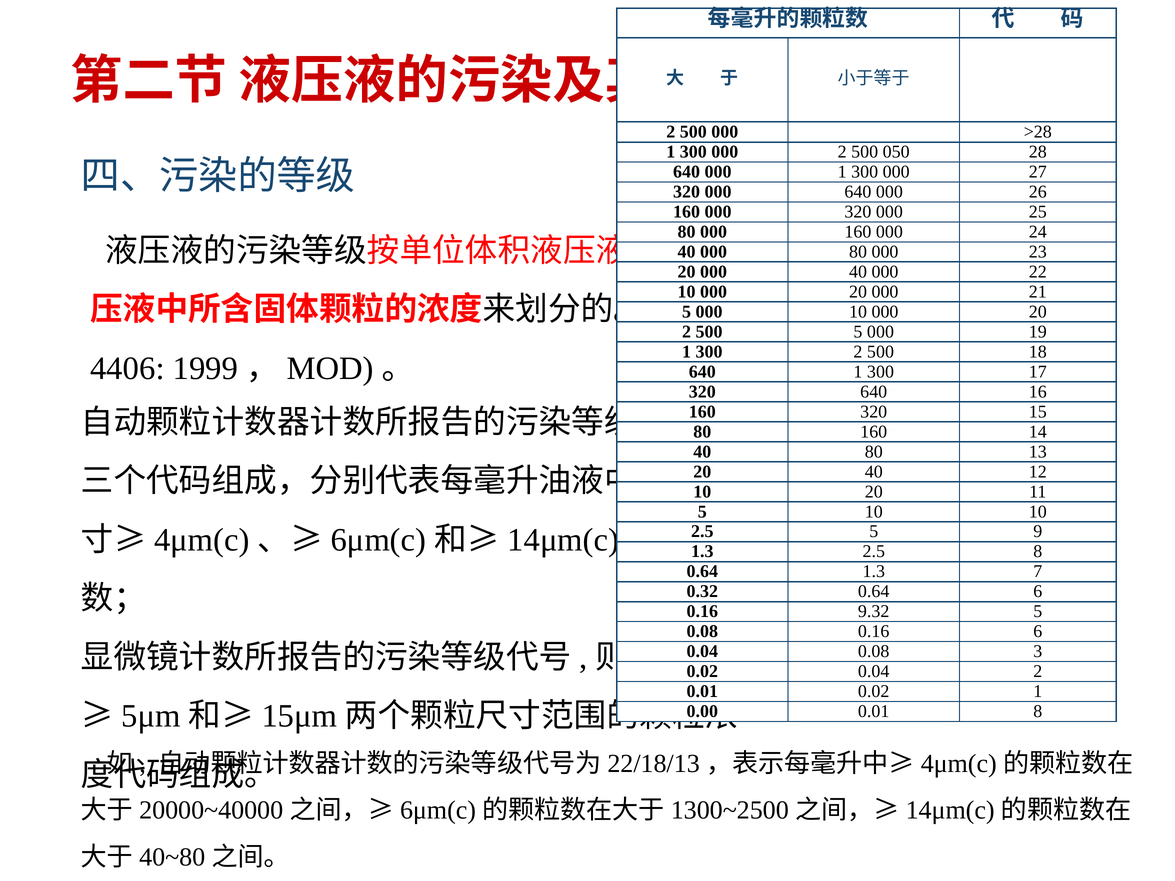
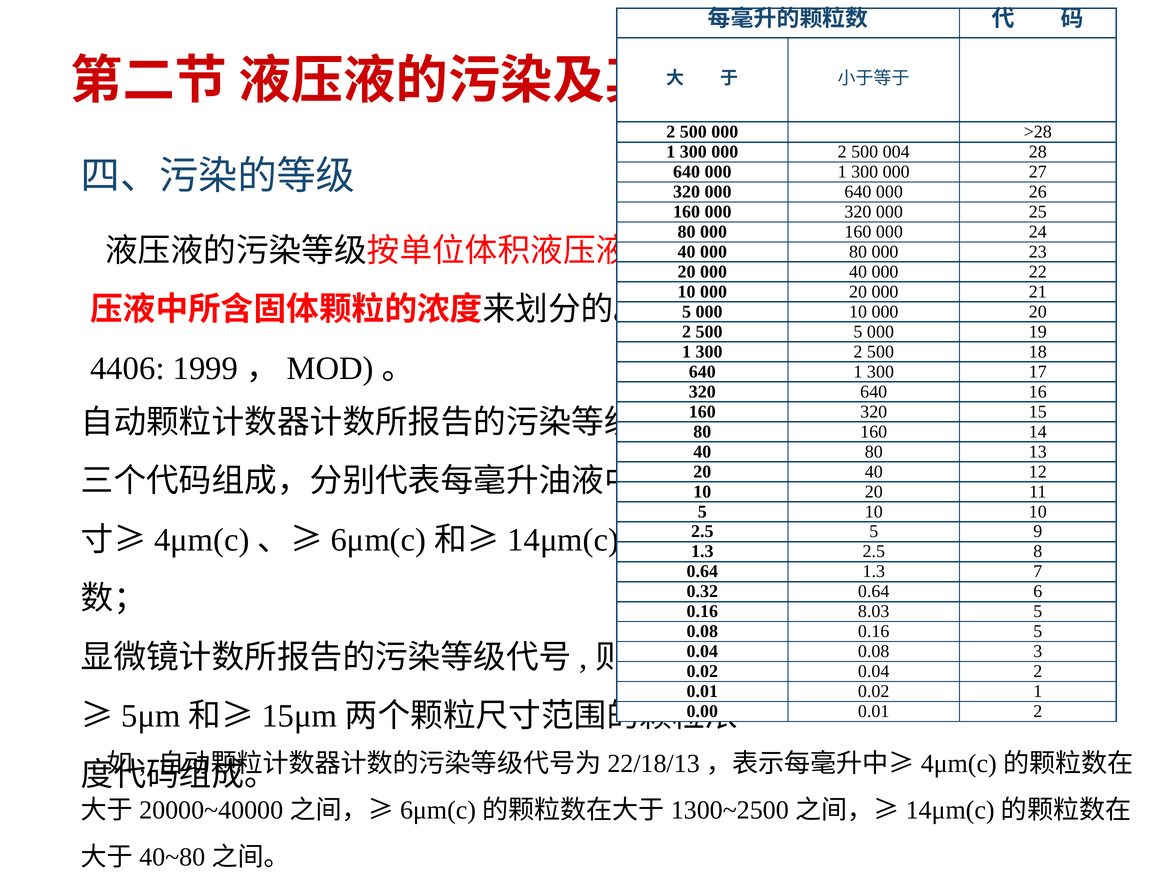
050: 050 -> 004
9.32: 9.32 -> 8.03
0.16 6: 6 -> 5
0.01 8: 8 -> 2
